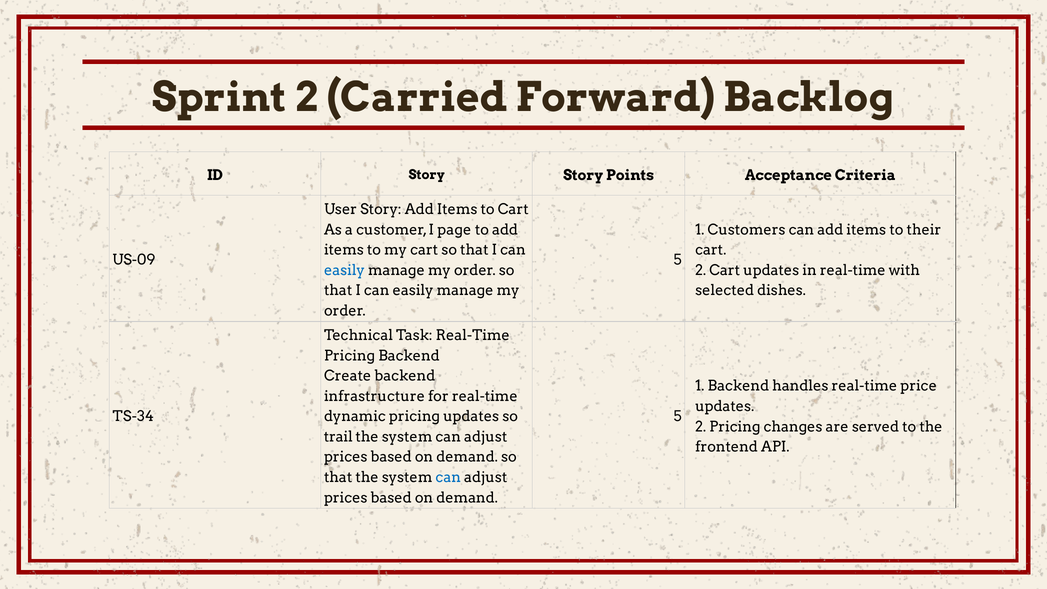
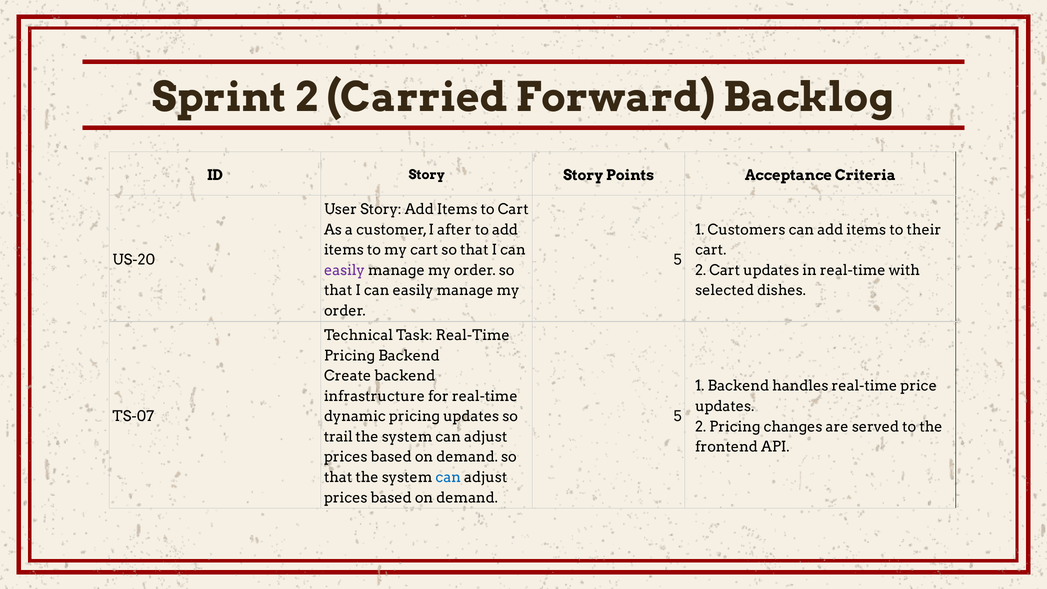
page: page -> after
US-09: US-09 -> US-20
easily at (344, 270) colour: blue -> purple
TS-34: TS-34 -> TS-07
